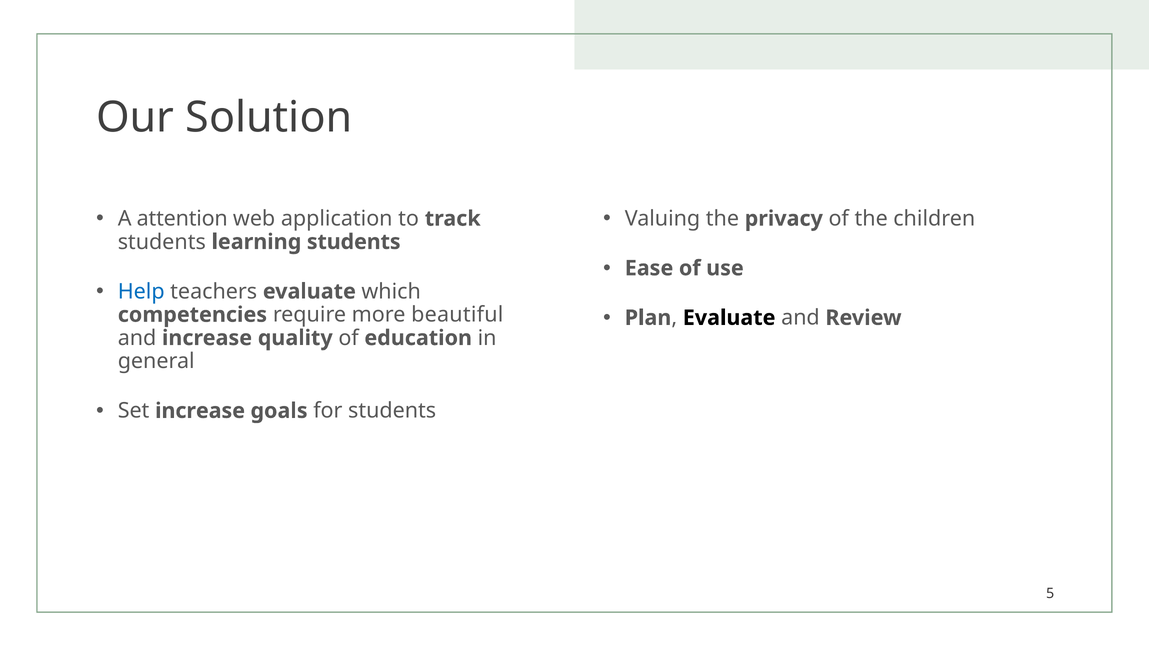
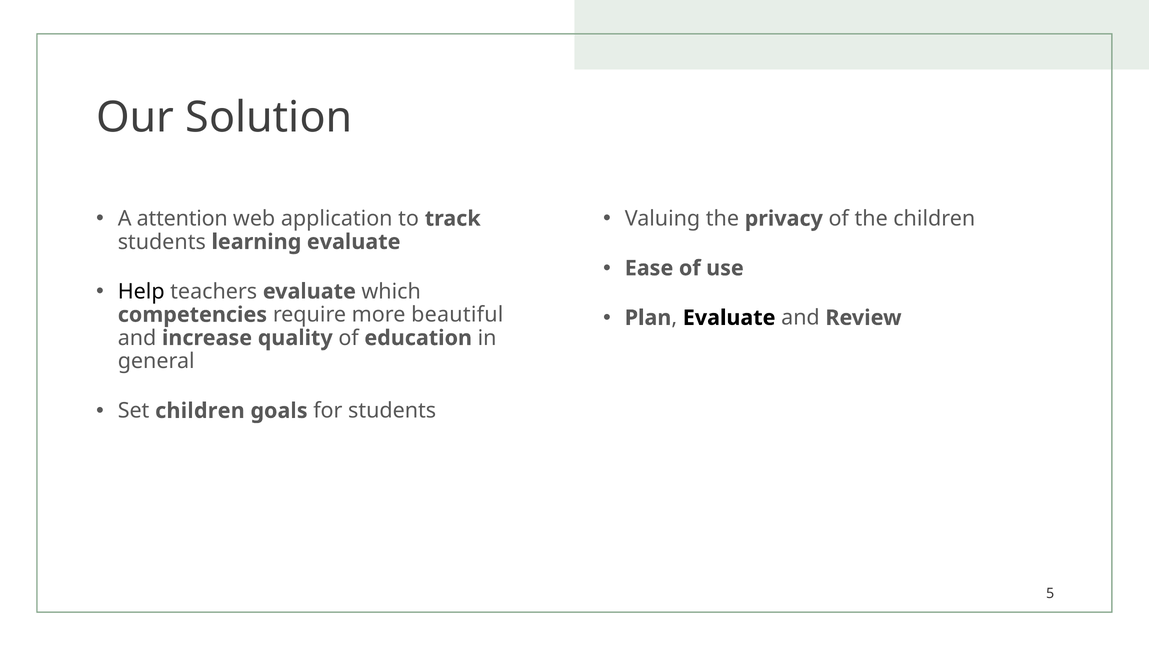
learning students: students -> evaluate
Help colour: blue -> black
Set increase: increase -> children
